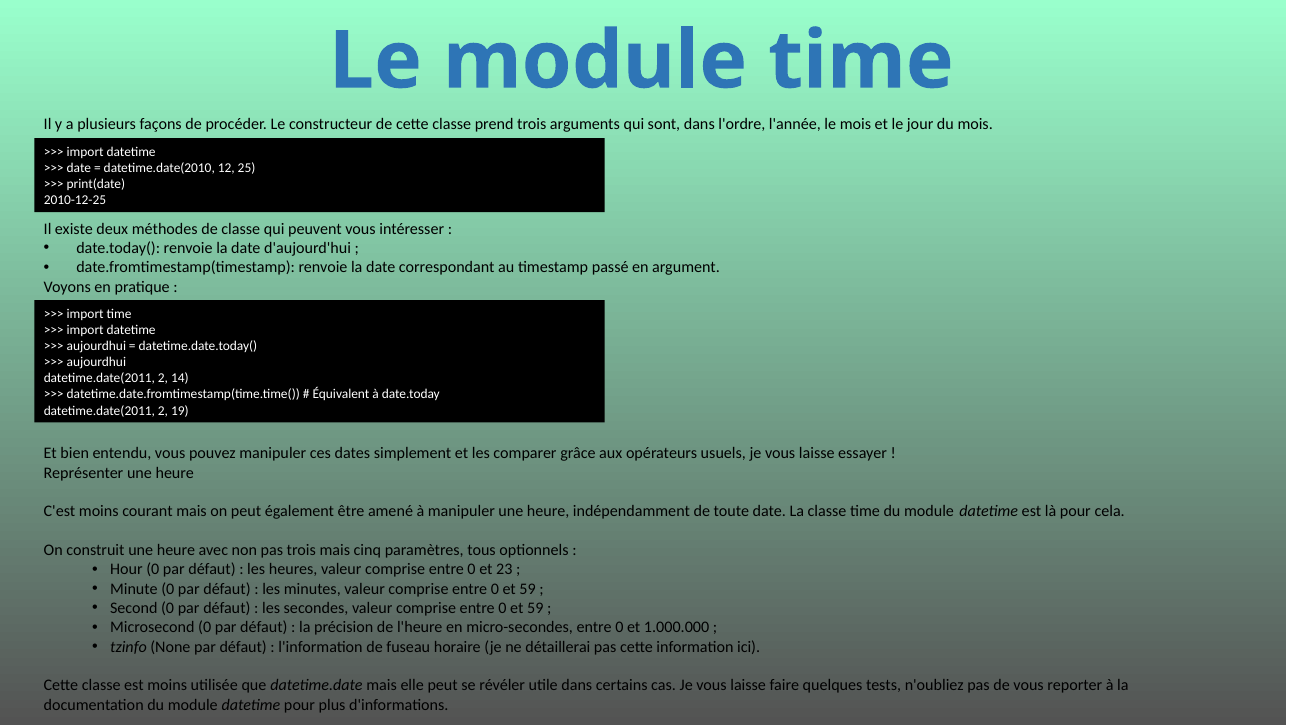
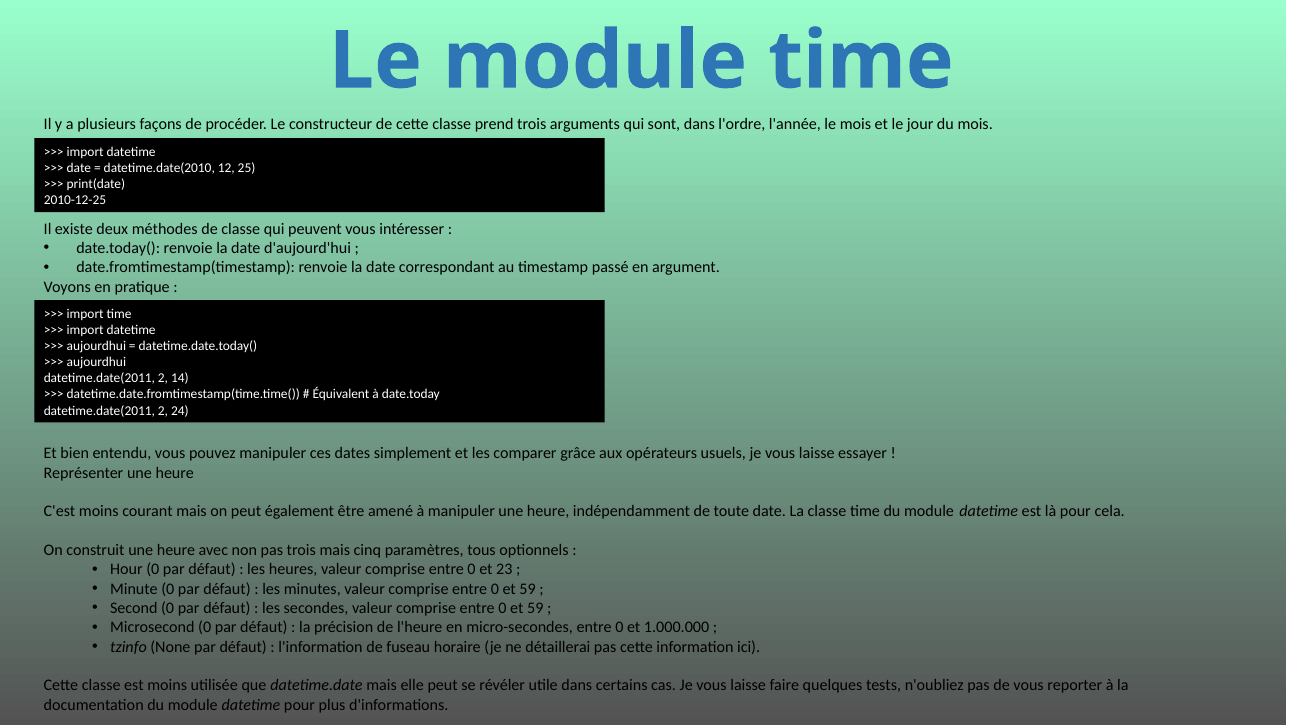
19: 19 -> 24
